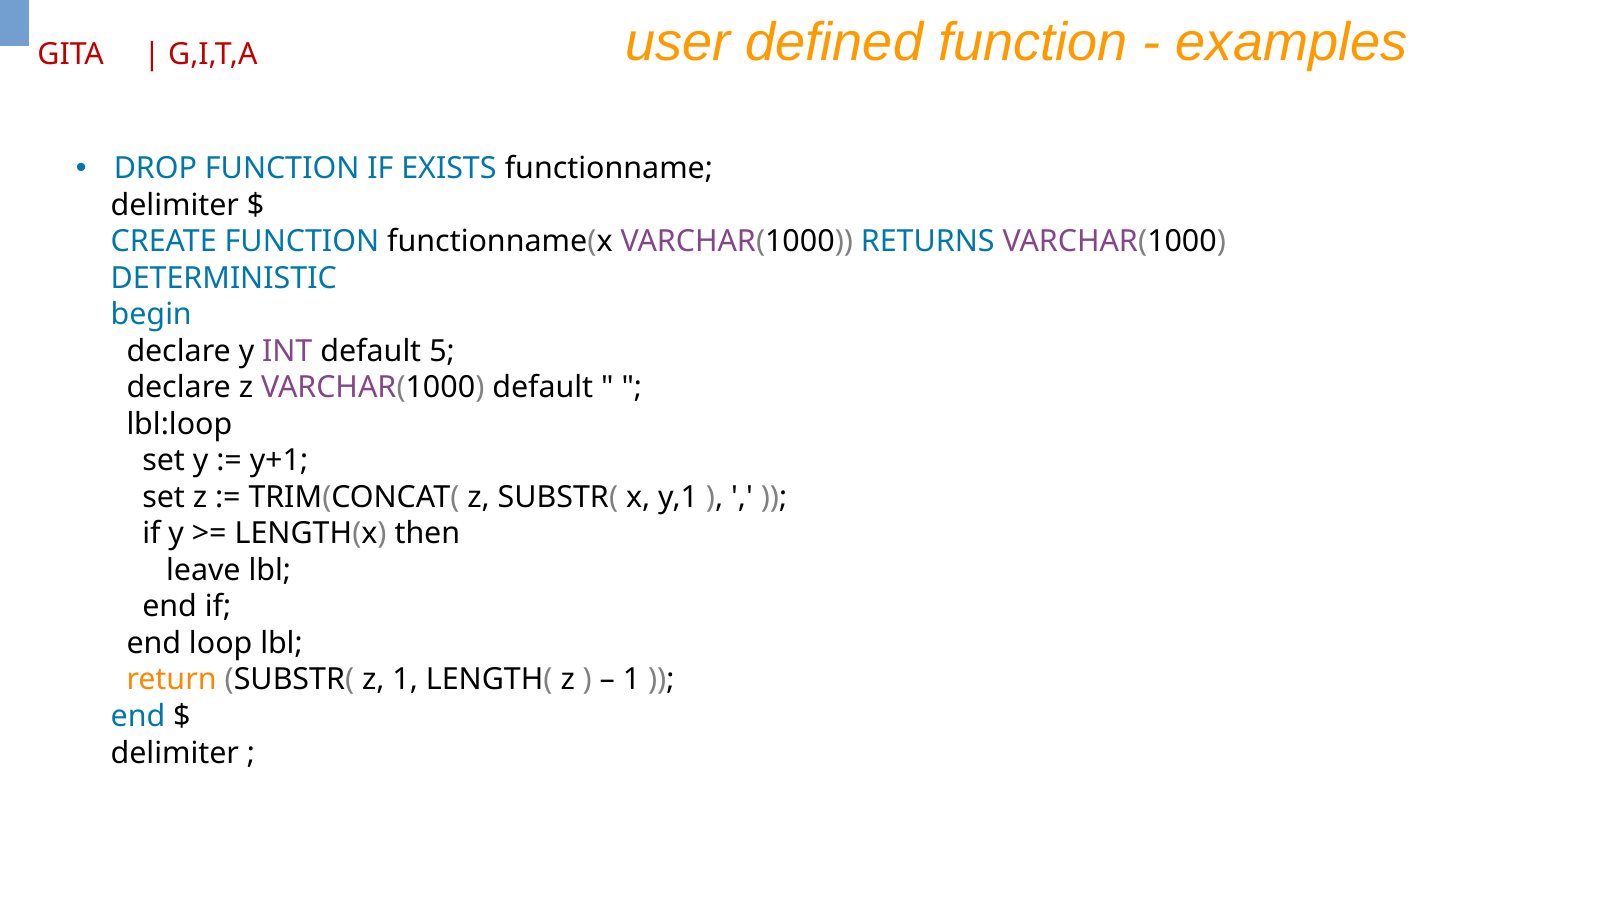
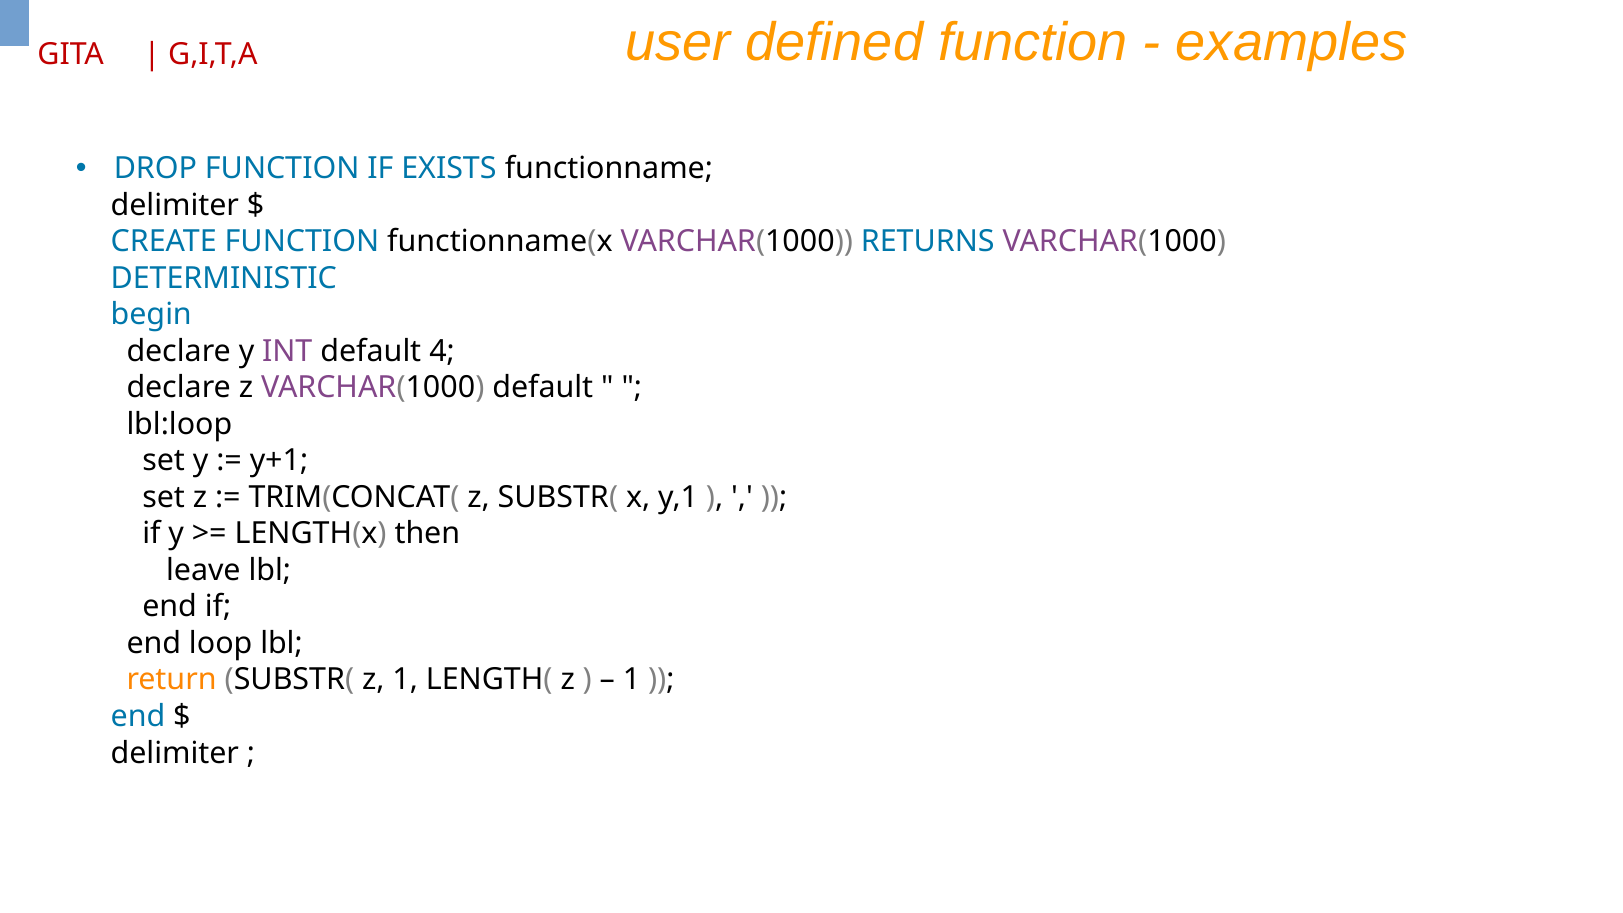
5: 5 -> 4
